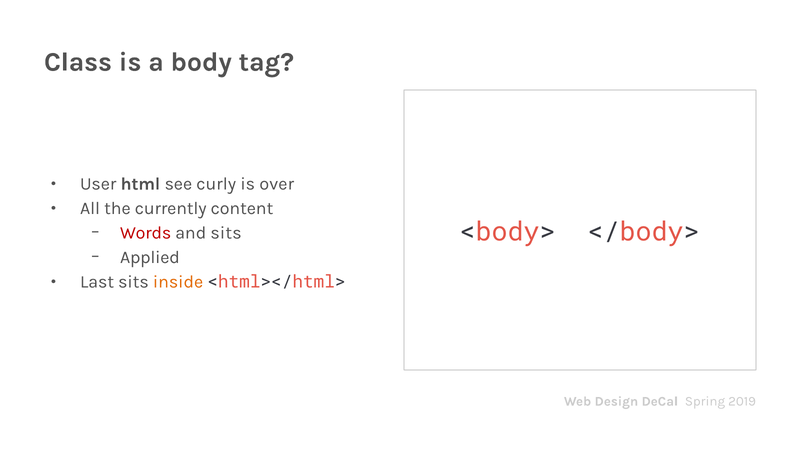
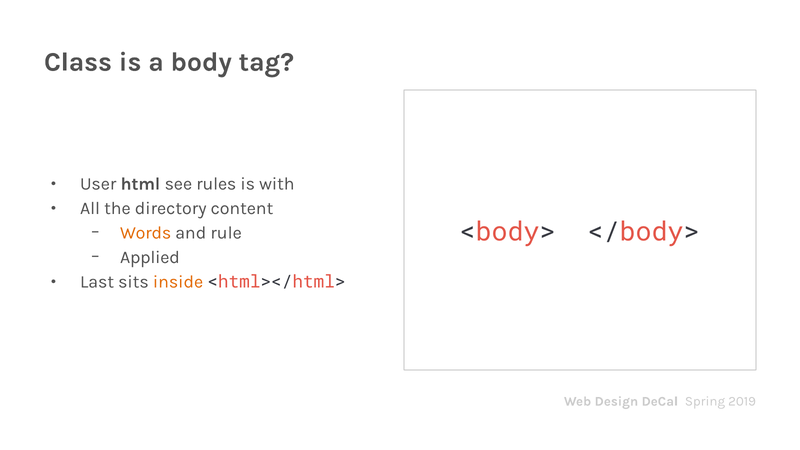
curly: curly -> rules
over: over -> with
currently: currently -> directory
Words colour: red -> orange
and sits: sits -> rule
